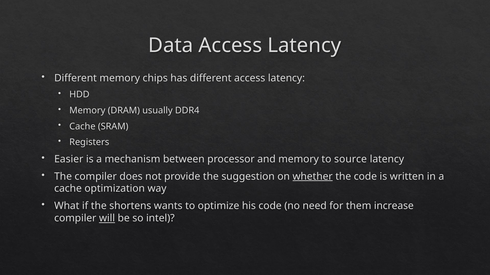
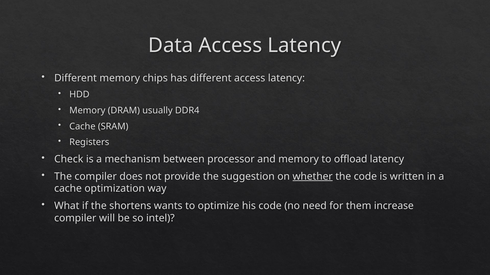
Easier: Easier -> Check
source: source -> offload
will underline: present -> none
